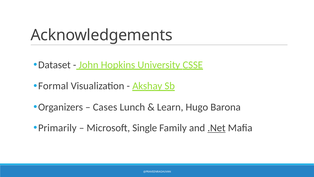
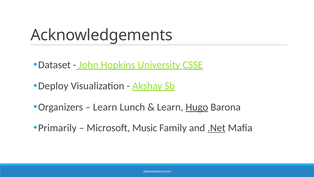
Formal: Formal -> Deploy
Cases at (105, 107): Cases -> Learn
Hugo underline: none -> present
Single: Single -> Music
